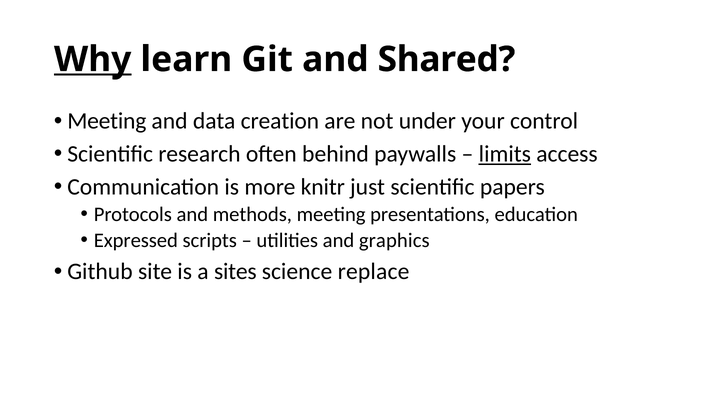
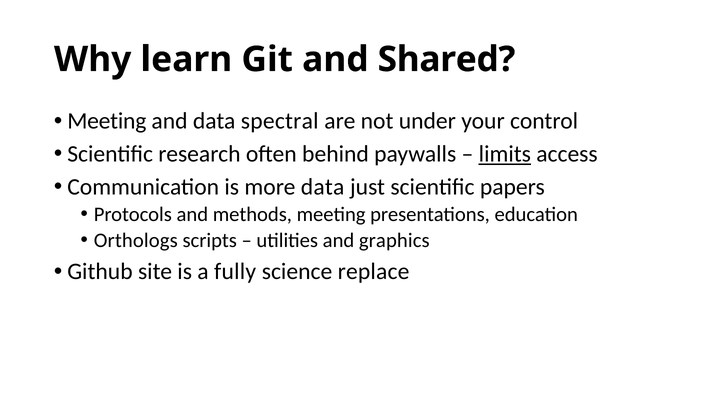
Why underline: present -> none
creation: creation -> spectral
more knitr: knitr -> data
Expressed: Expressed -> Orthologs
sites: sites -> fully
